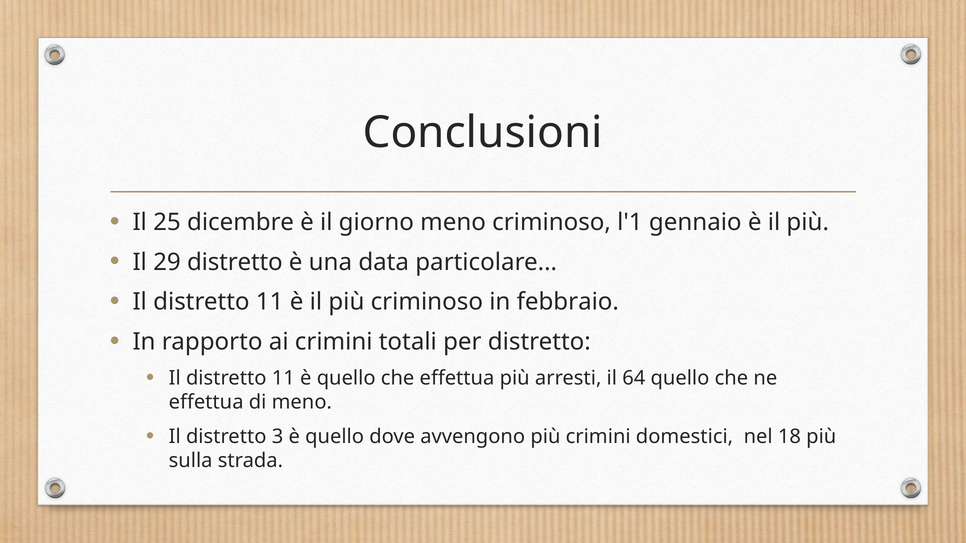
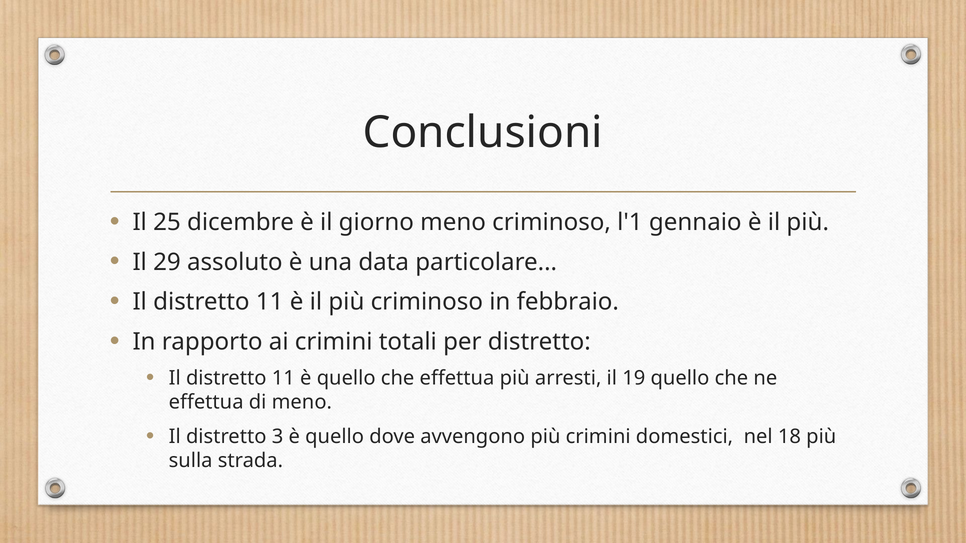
29 distretto: distretto -> assoluto
64: 64 -> 19
